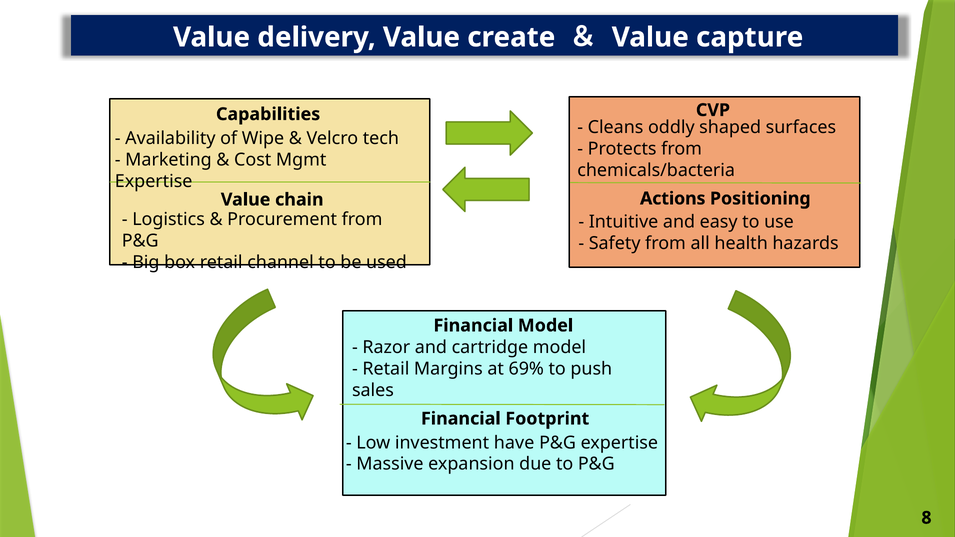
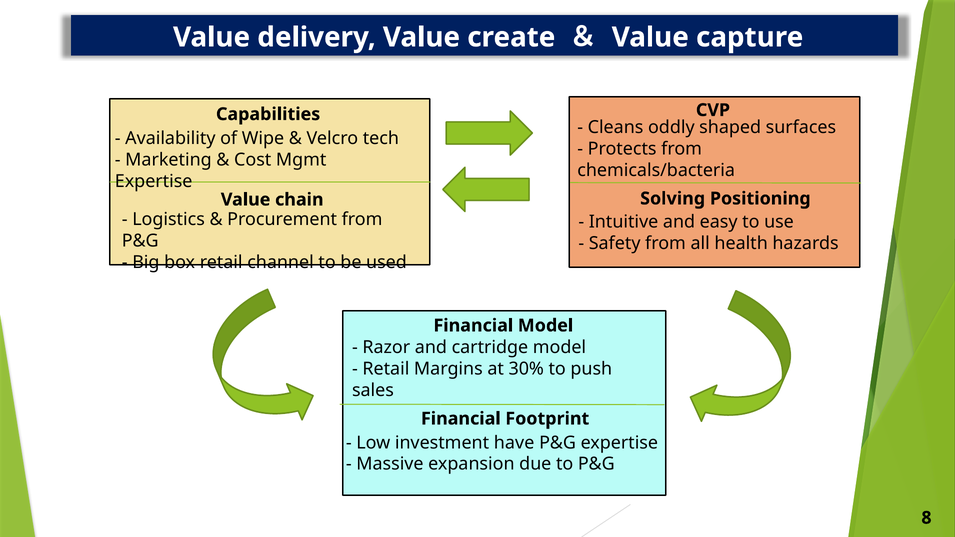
Actions: Actions -> Solving
69%: 69% -> 30%
